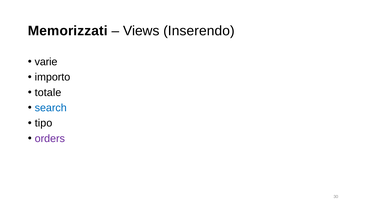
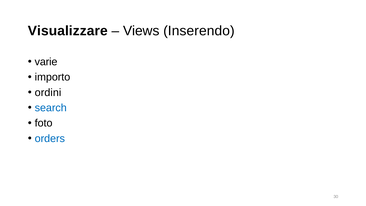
Memorizzati: Memorizzati -> Visualizzare
totale: totale -> ordini
tipo: tipo -> foto
orders colour: purple -> blue
